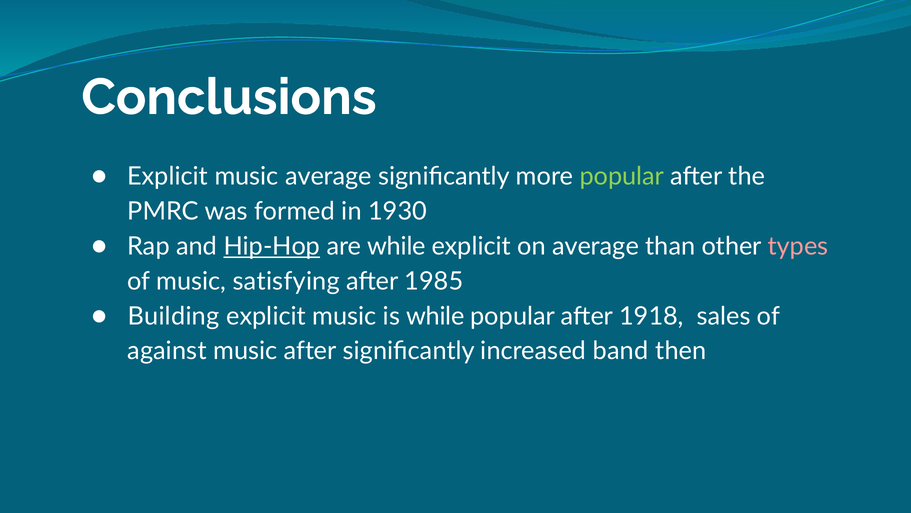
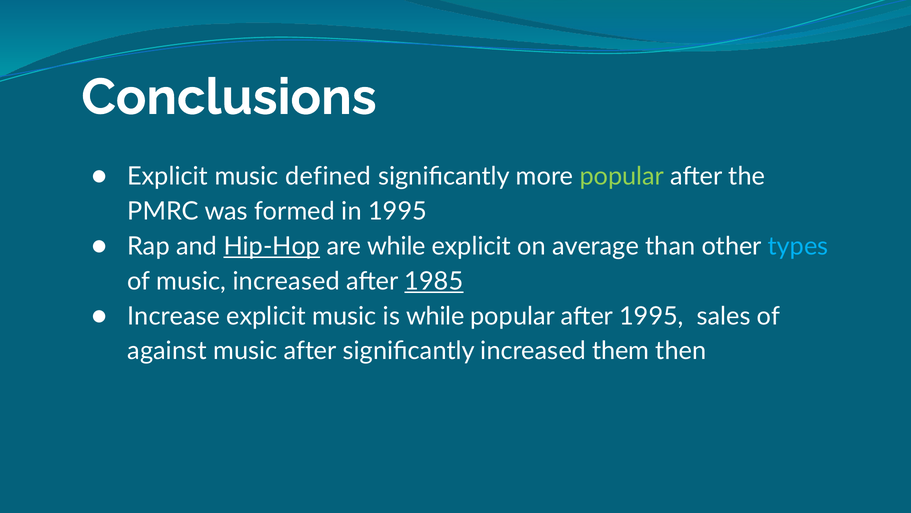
music average: average -> defined
in 1930: 1930 -> 1995
types colour: pink -> light blue
music satisfying: satisfying -> increased
1985 underline: none -> present
Building: Building -> Increase
after 1918: 1918 -> 1995
band: band -> them
